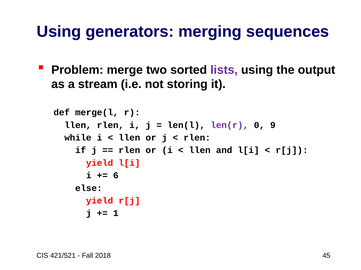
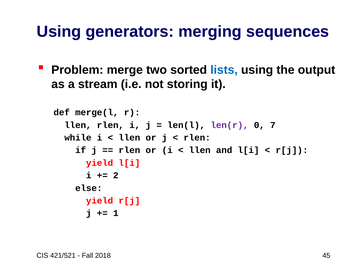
lists colour: purple -> blue
9: 9 -> 7
6: 6 -> 2
